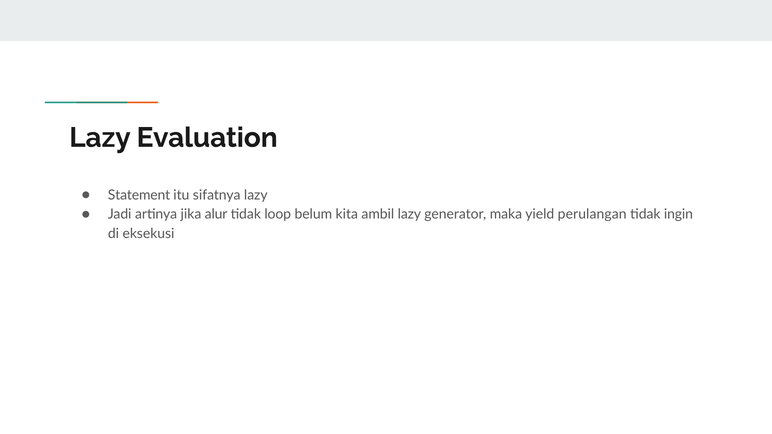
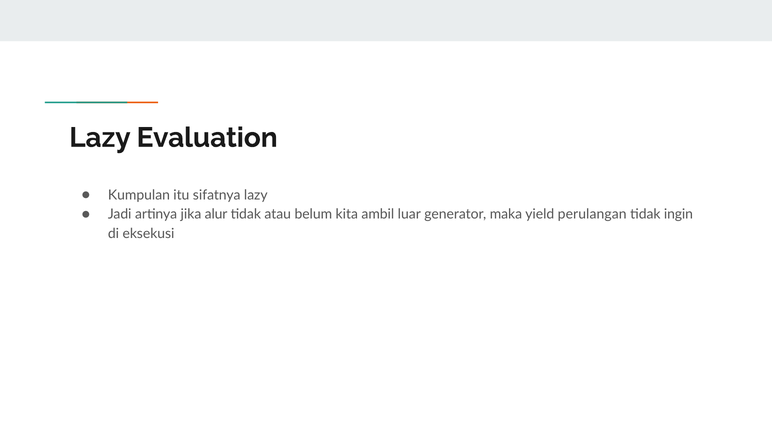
Statement: Statement -> Kumpulan
loop: loop -> atau
ambil lazy: lazy -> luar
